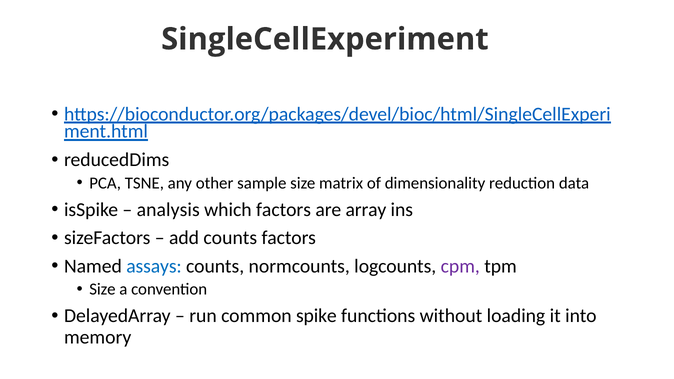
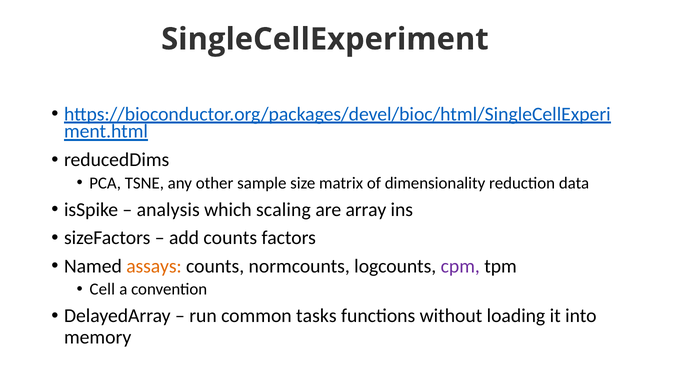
which factors: factors -> scaling
assays colour: blue -> orange
Size at (102, 289): Size -> Cell
spike: spike -> tasks
